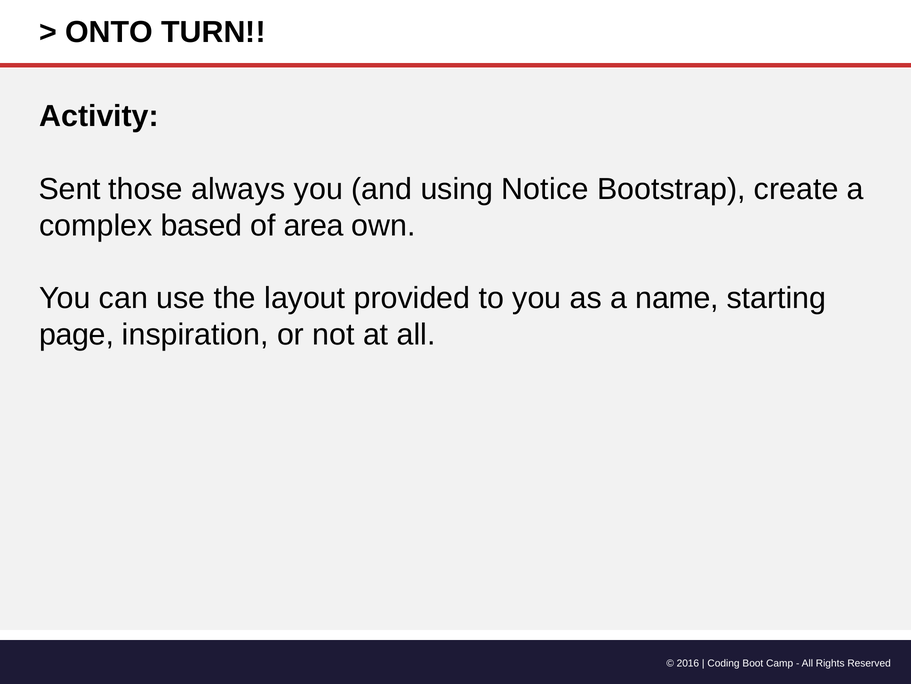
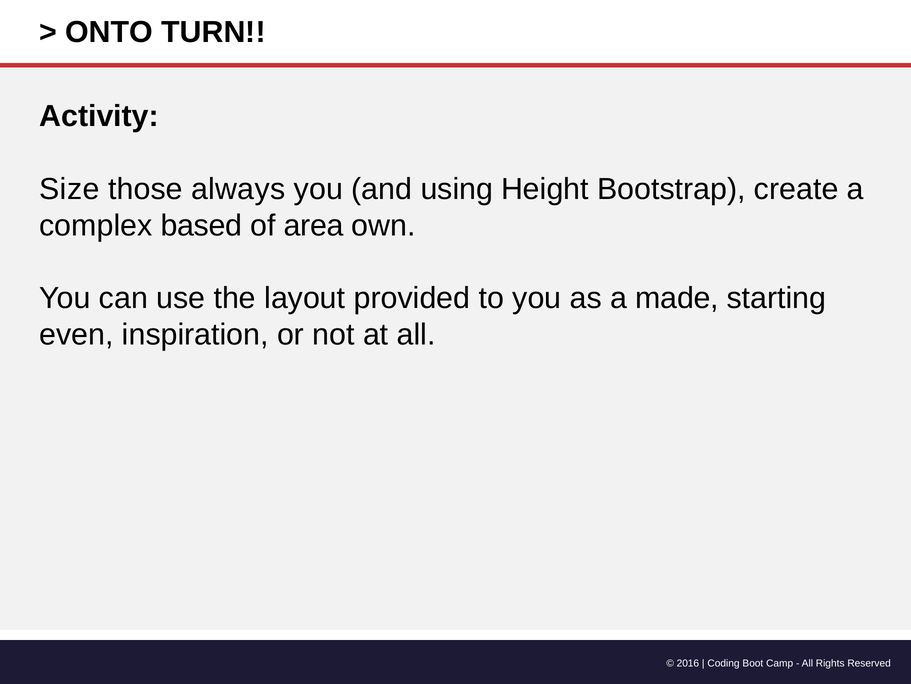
Sent: Sent -> Size
Notice: Notice -> Height
name: name -> made
page: page -> even
